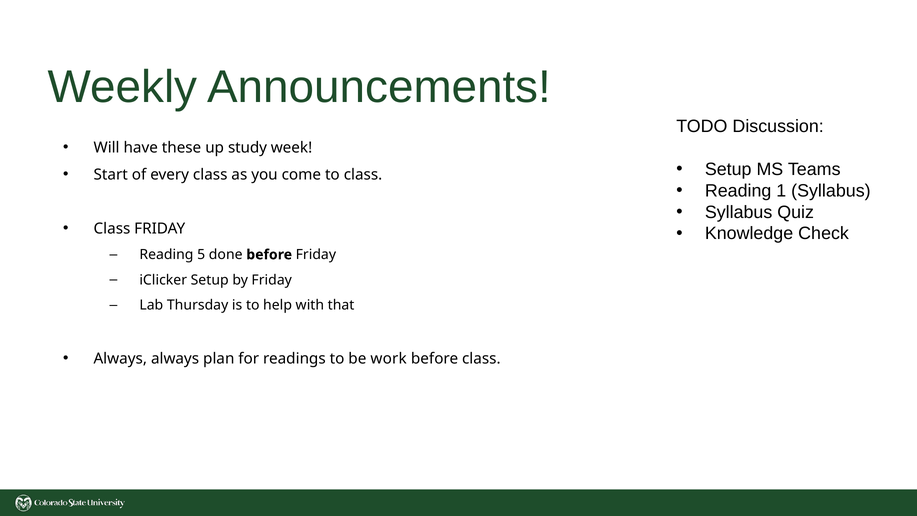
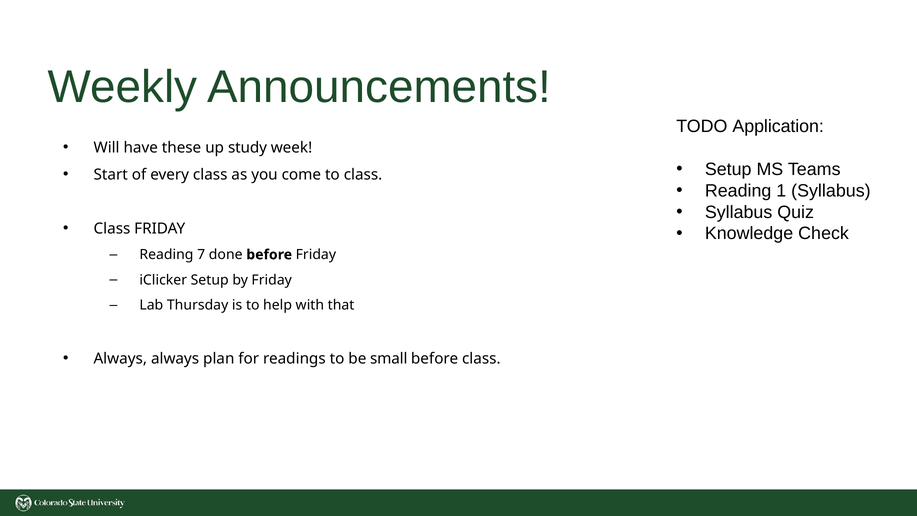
Discussion: Discussion -> Application
5: 5 -> 7
work: work -> small
